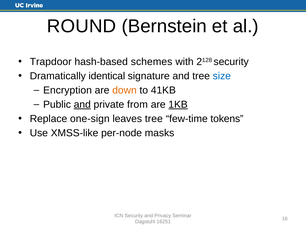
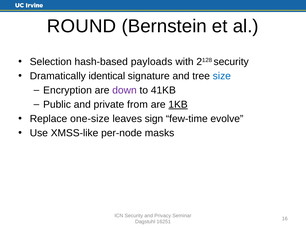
Trapdoor: Trapdoor -> Selection
schemes: schemes -> payloads
down colour: orange -> purple
and at (82, 105) underline: present -> none
one-sign: one-sign -> one-size
leaves tree: tree -> sign
tokens: tokens -> evolve
